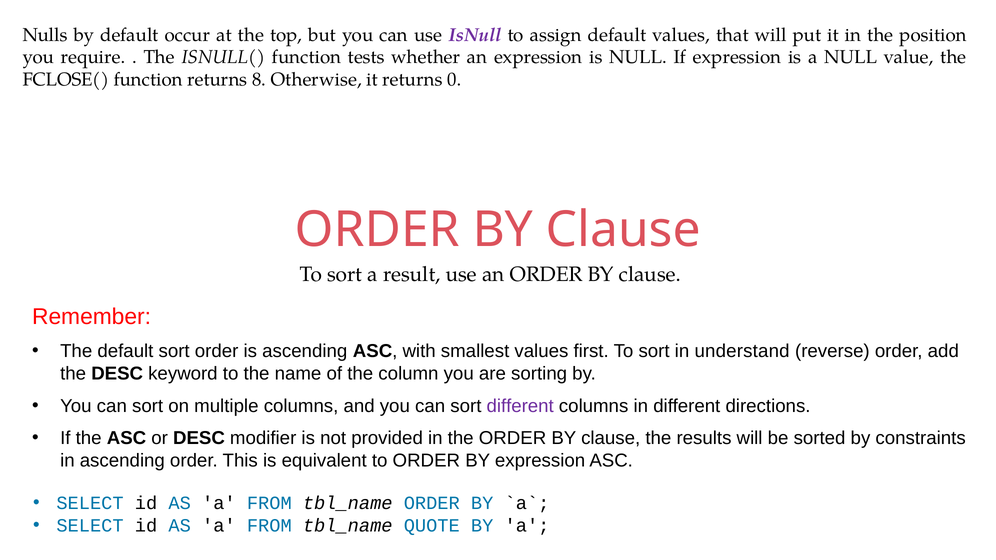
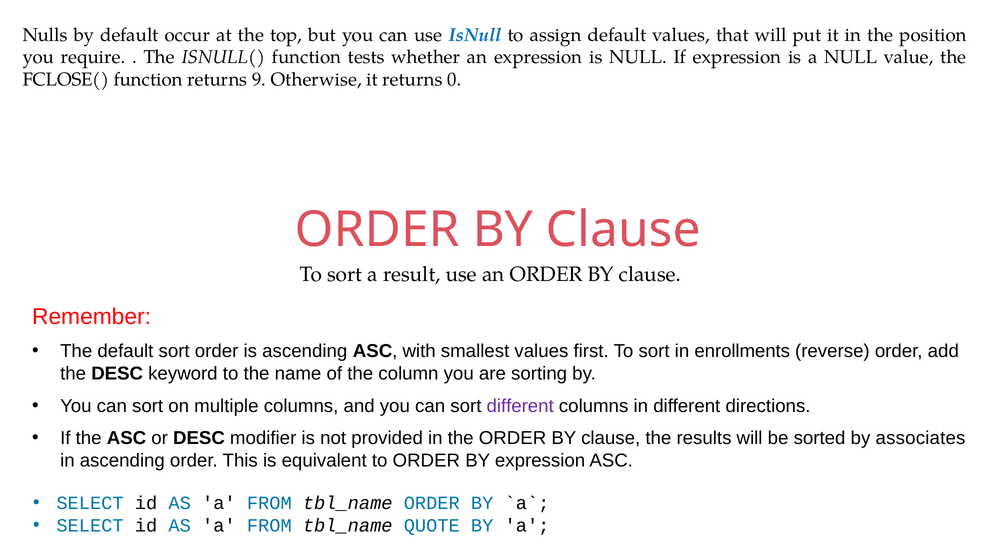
IsNull colour: purple -> blue
8: 8 -> 9
understand: understand -> enrollments
constraints: constraints -> associates
